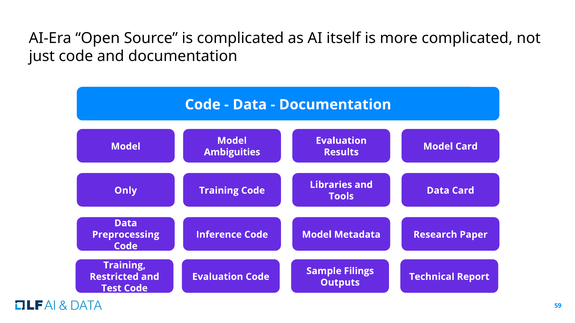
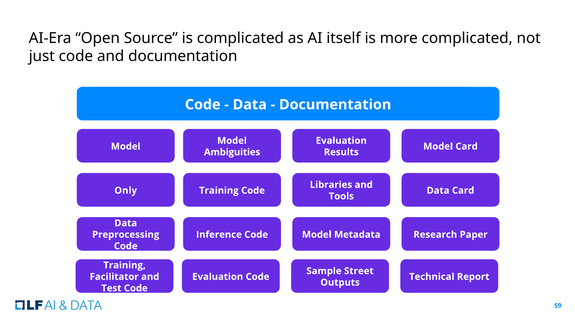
Filings: Filings -> Street
Restricted: Restricted -> Facilitator
